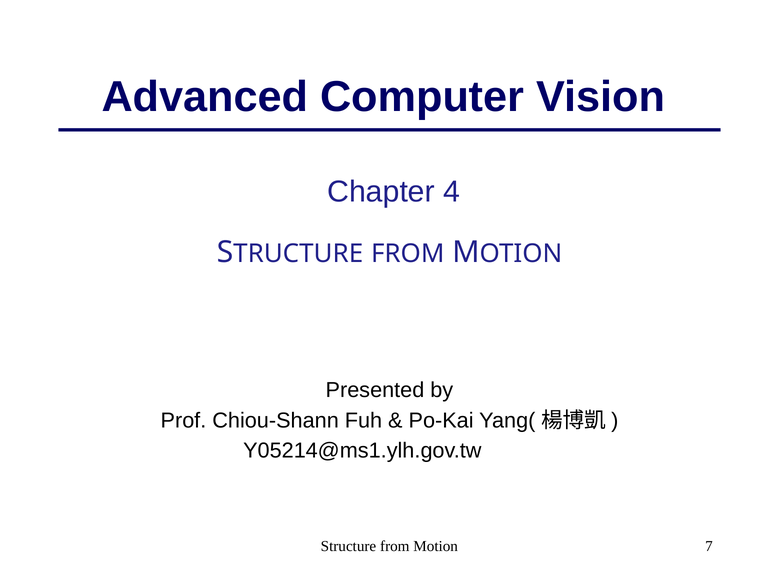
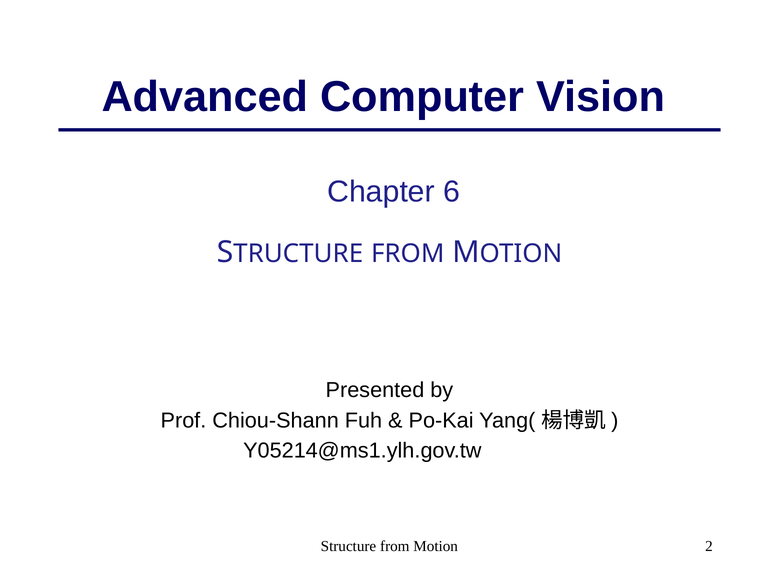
4: 4 -> 6
7: 7 -> 2
